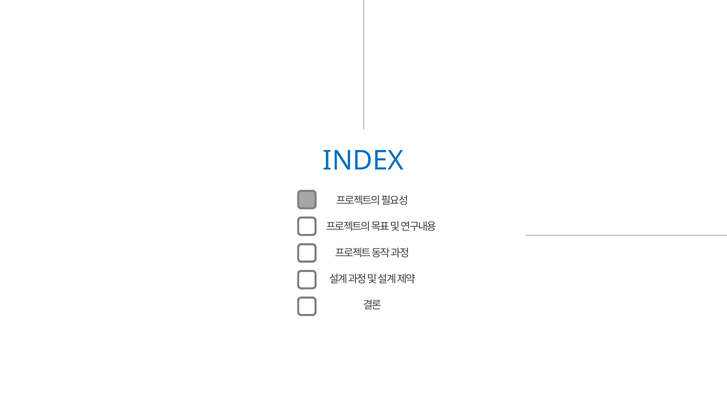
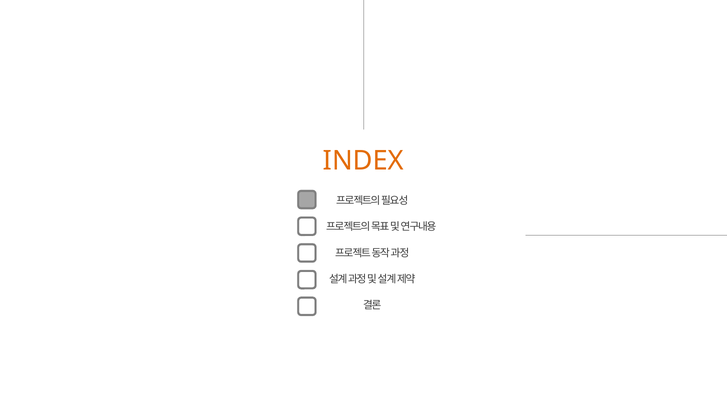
INDEX colour: blue -> orange
